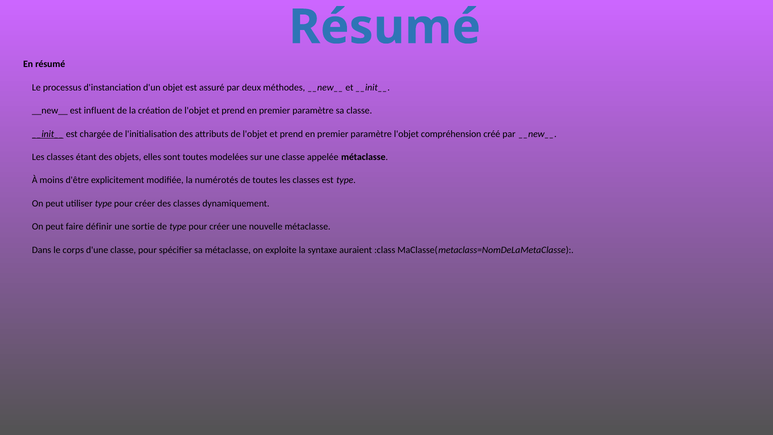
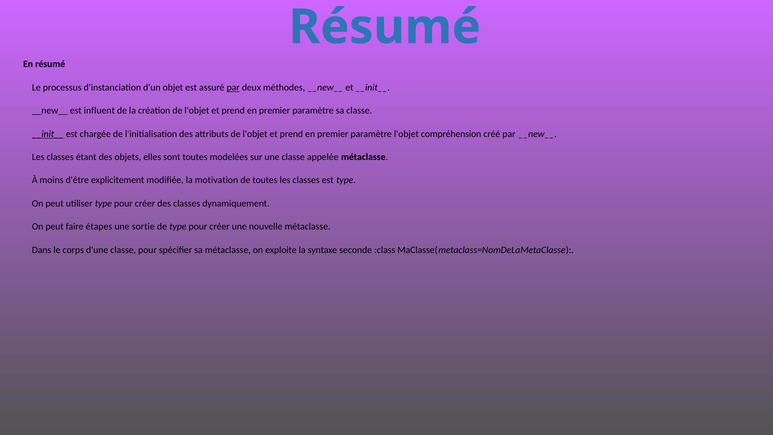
par at (233, 87) underline: none -> present
numérotés: numérotés -> motivation
définir: définir -> étapes
auraient: auraient -> seconde
